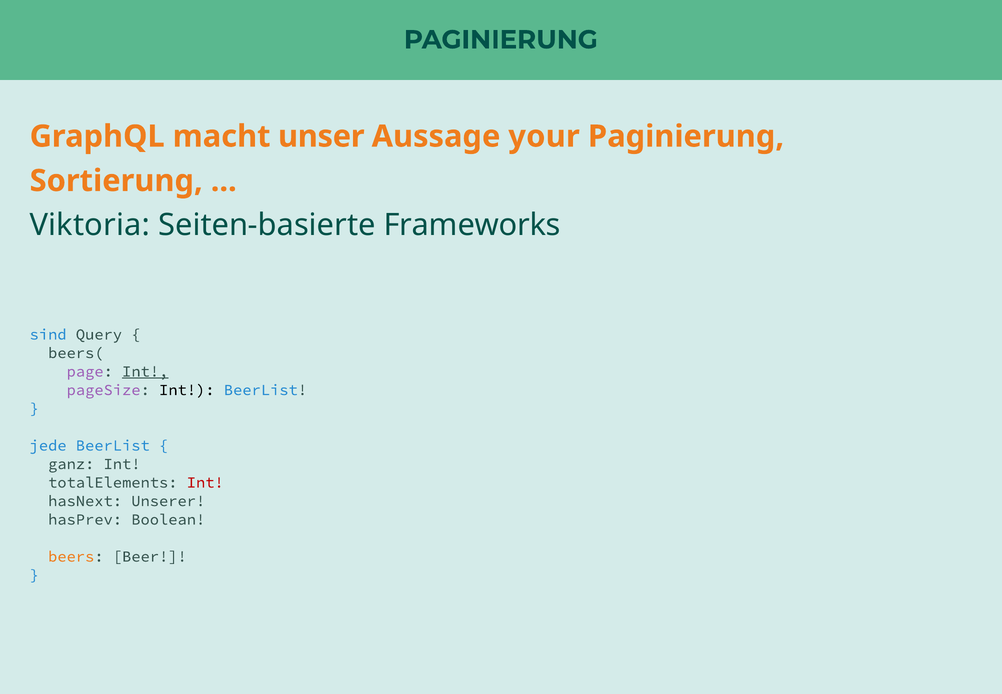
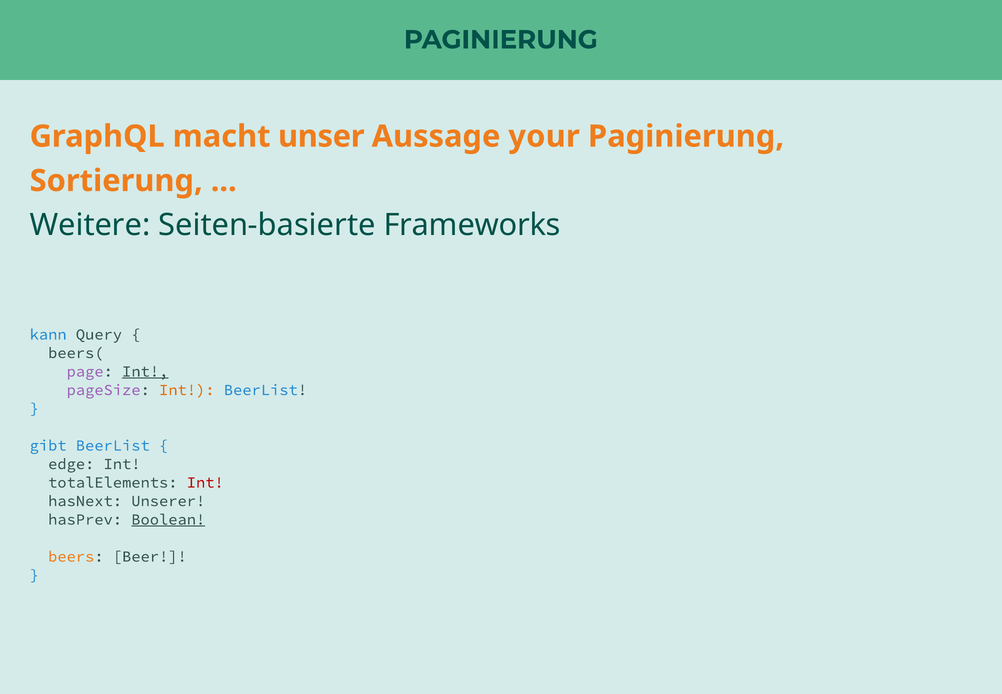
Viktoria: Viktoria -> Weitere
sind: sind -> kann
Int at (187, 390) colour: black -> orange
jede: jede -> gibt
ganz: ganz -> edge
Boolean underline: none -> present
